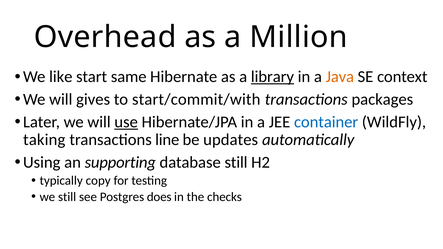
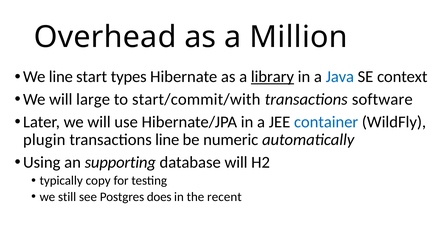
We like: like -> line
same: same -> types
Java colour: orange -> blue
gives: gives -> large
packages: packages -> software
use underline: present -> none
taking: taking -> plugin
updates: updates -> numeric
database still: still -> will
checks: checks -> recent
